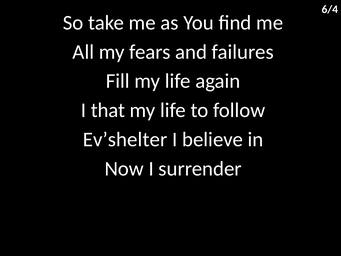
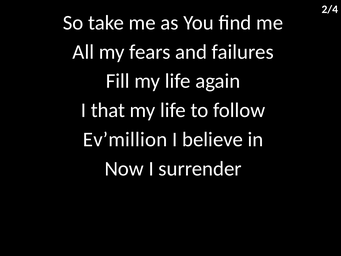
6/4: 6/4 -> 2/4
Ev’shelter: Ev’shelter -> Ev’million
